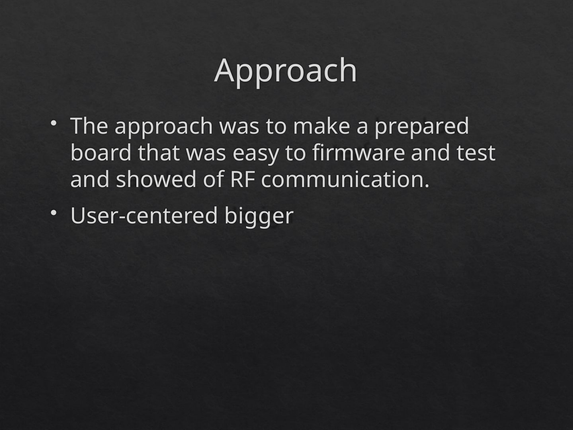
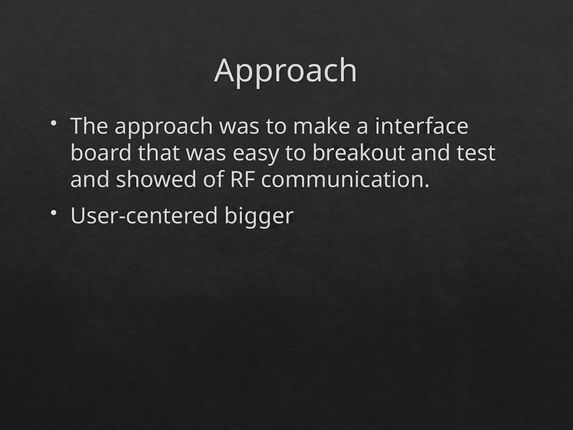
prepared: prepared -> interface
firmware: firmware -> breakout
